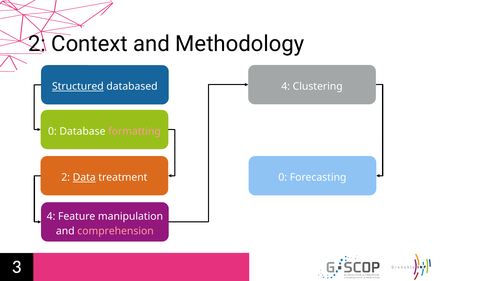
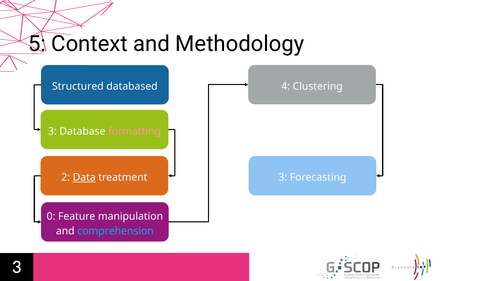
2 at (37, 44): 2 -> 5
Structured underline: present -> none
0 at (52, 131): 0 -> 3
0 at (283, 177): 0 -> 3
4 at (51, 216): 4 -> 0
comprehension colour: pink -> light blue
